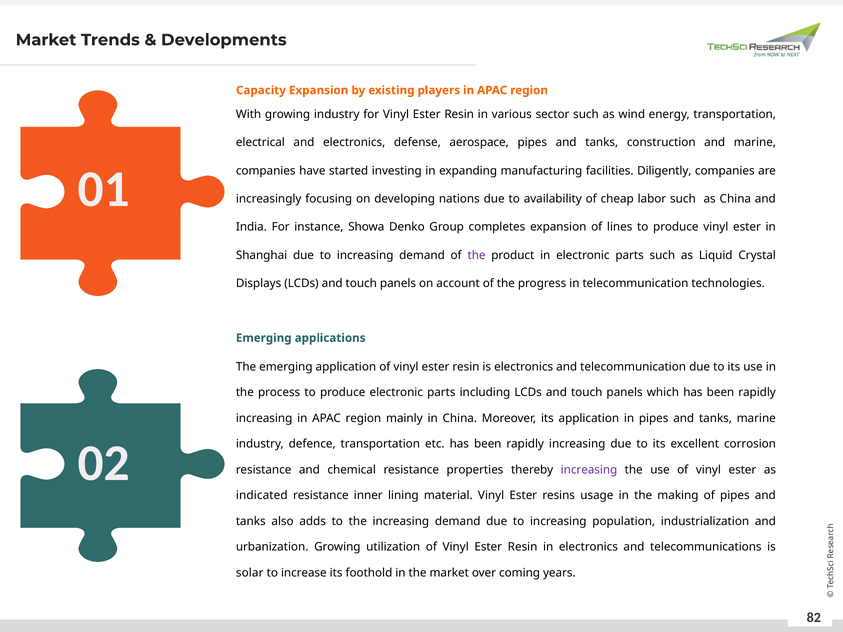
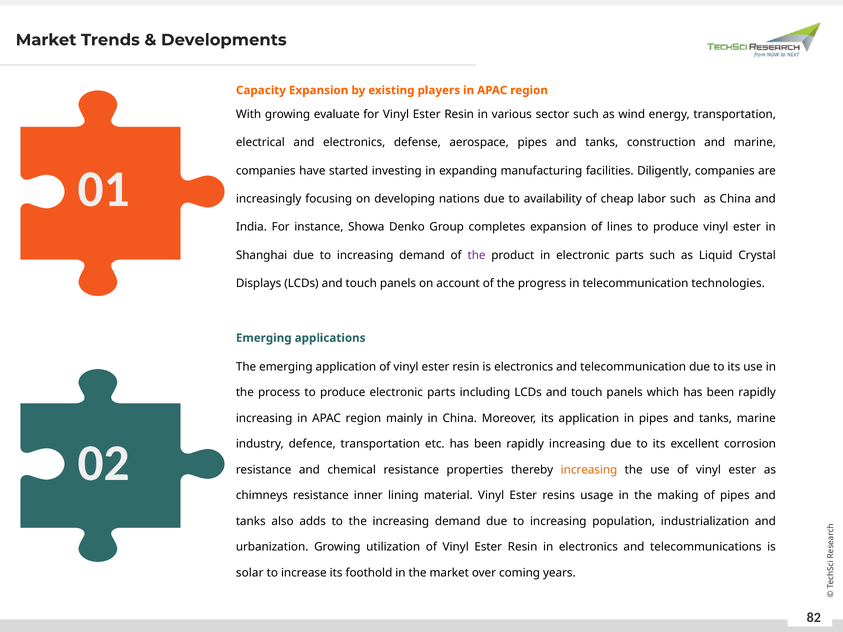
growing industry: industry -> evaluate
increasing at (589, 470) colour: purple -> orange
indicated: indicated -> chimneys
